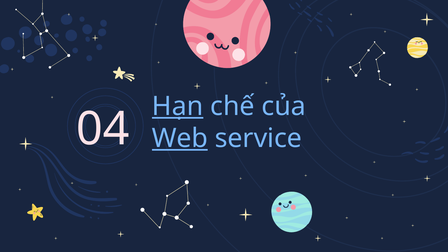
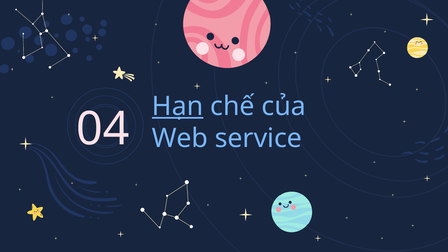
Web underline: present -> none
